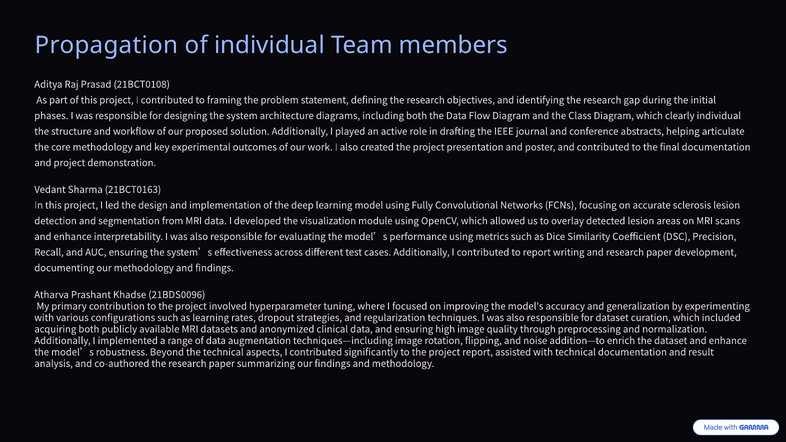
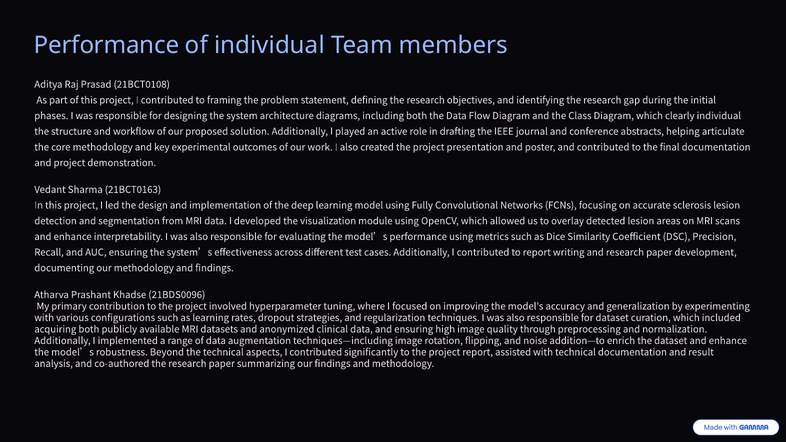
Propagation at (106, 45): Propagation -> Performance
